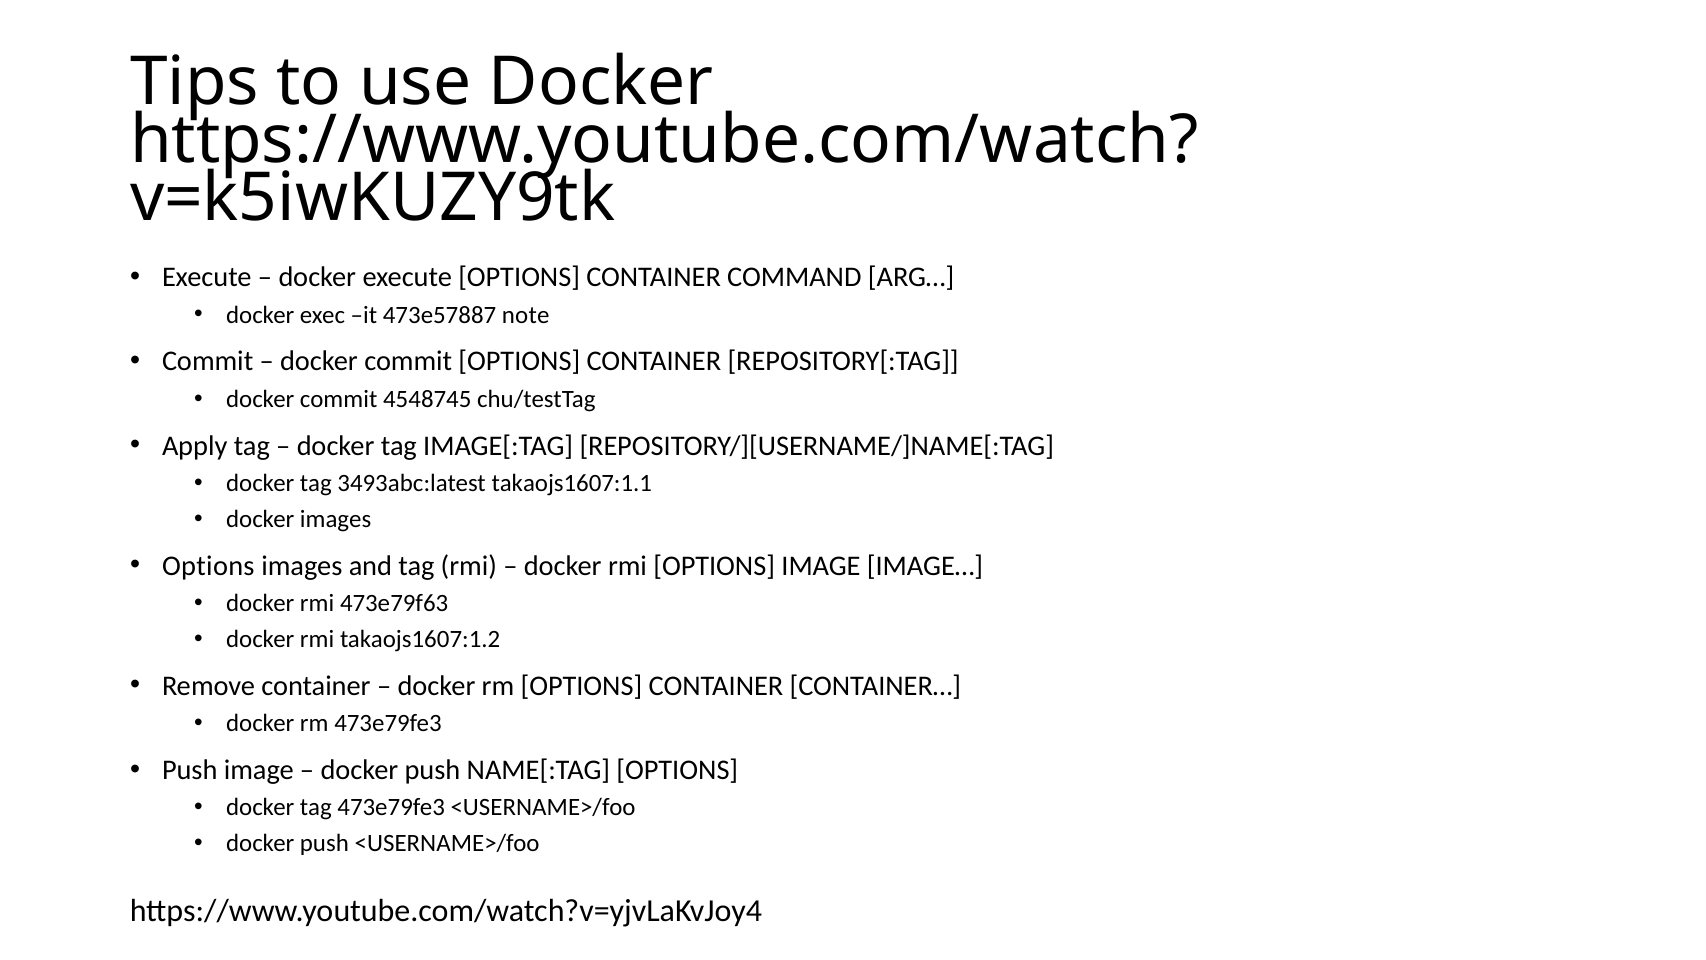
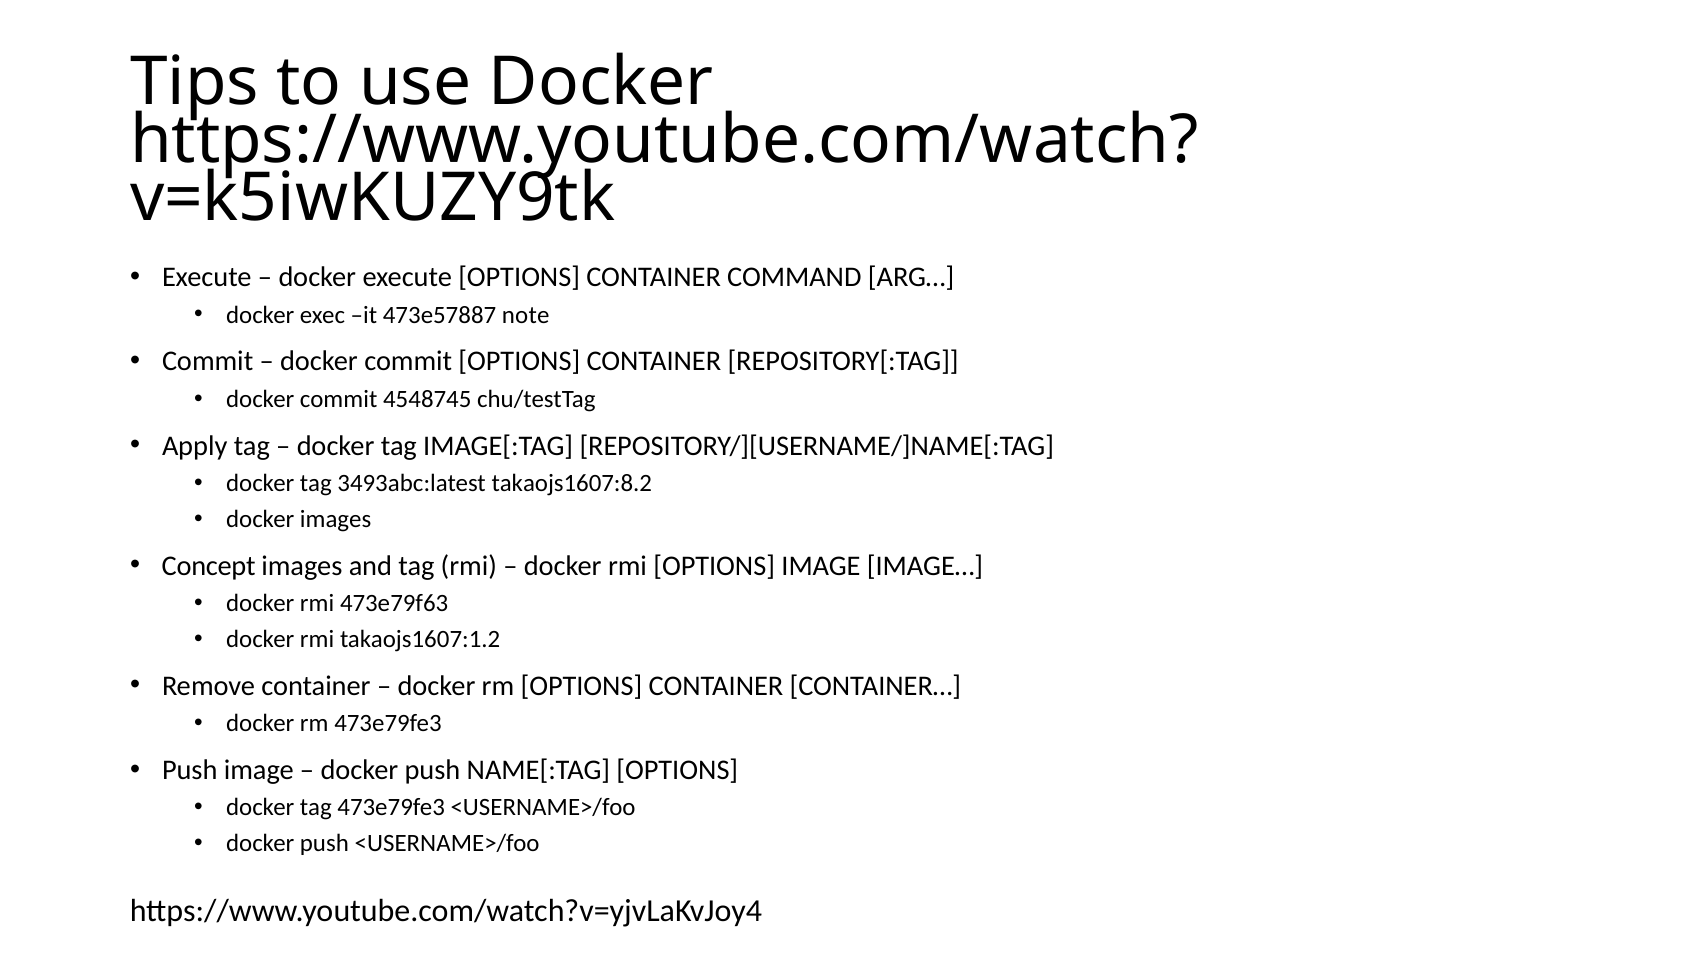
takaojs1607:1.1: takaojs1607:1.1 -> takaojs1607:8.2
Options at (208, 565): Options -> Concept
